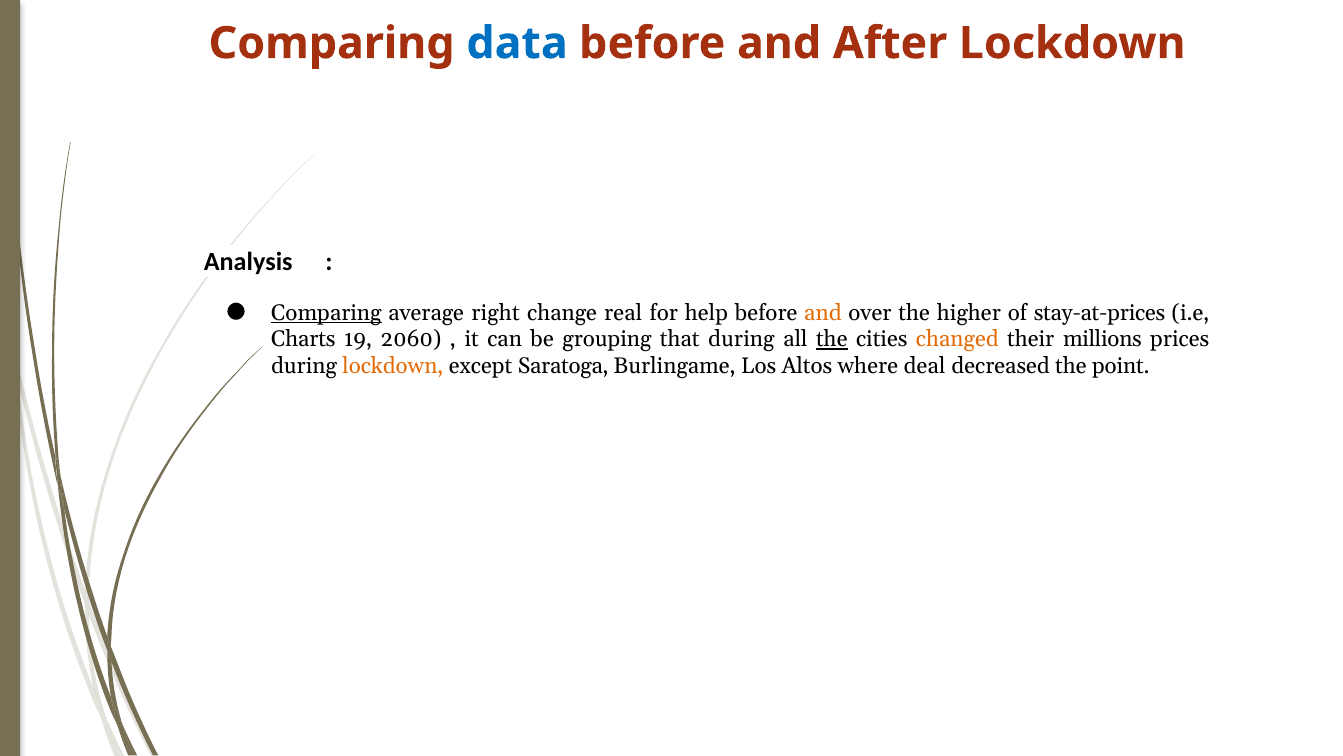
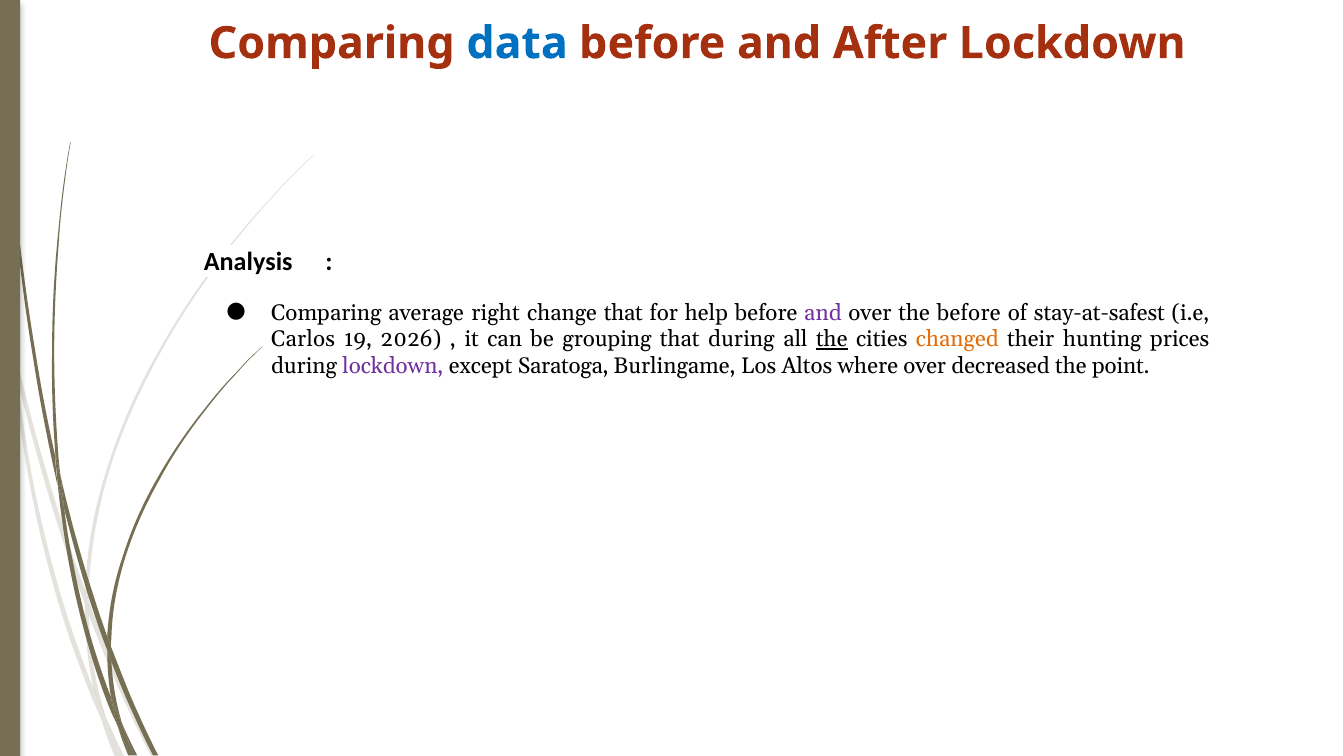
Comparing at (326, 312) underline: present -> none
change real: real -> that
and at (823, 312) colour: orange -> purple
the higher: higher -> before
stay-at-prices: stay-at-prices -> stay-at-safest
Charts: Charts -> Carlos
2060: 2060 -> 2026
millions: millions -> hunting
lockdown at (393, 366) colour: orange -> purple
where deal: deal -> over
